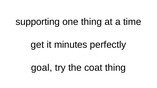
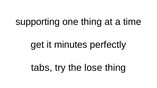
goal: goal -> tabs
coat: coat -> lose
